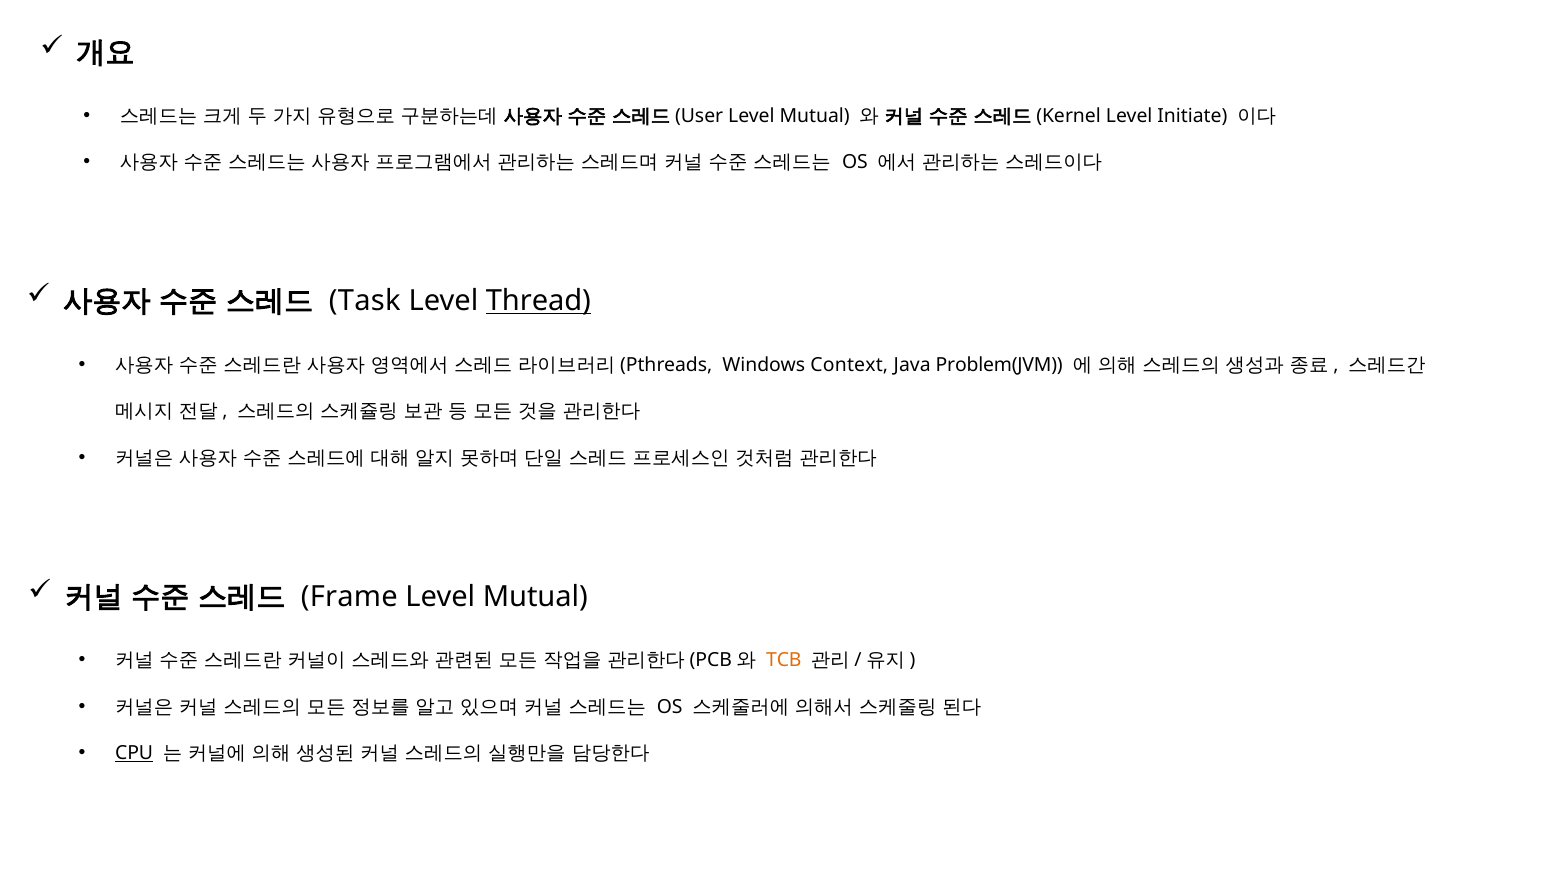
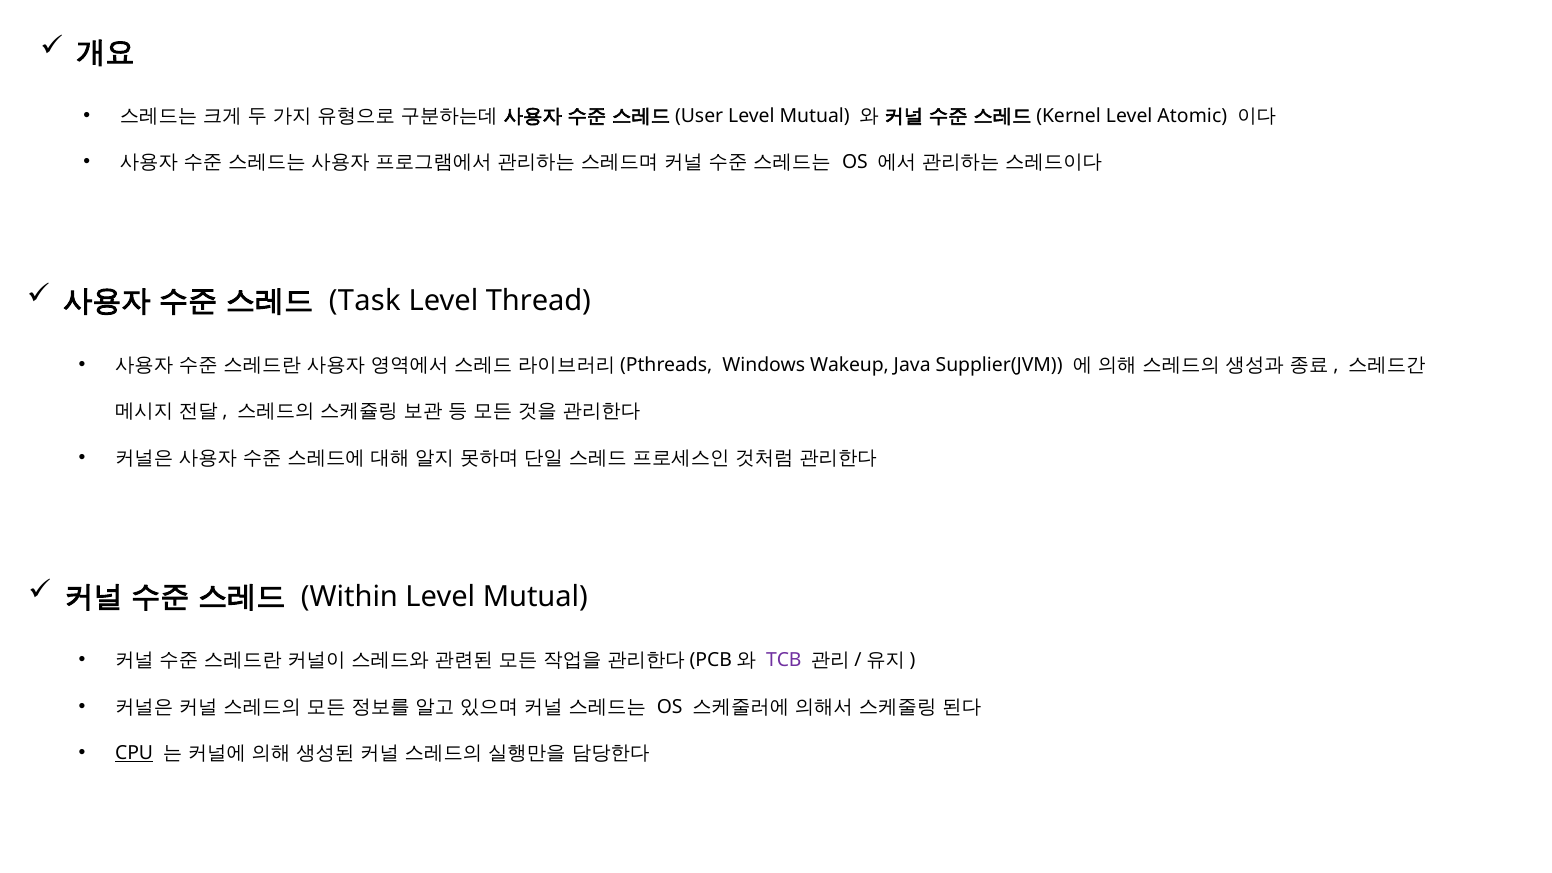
Initiate: Initiate -> Atomic
Thread underline: present -> none
Context: Context -> Wakeup
Problem(JVM: Problem(JVM -> Supplier(JVM
Frame: Frame -> Within
TCB colour: orange -> purple
